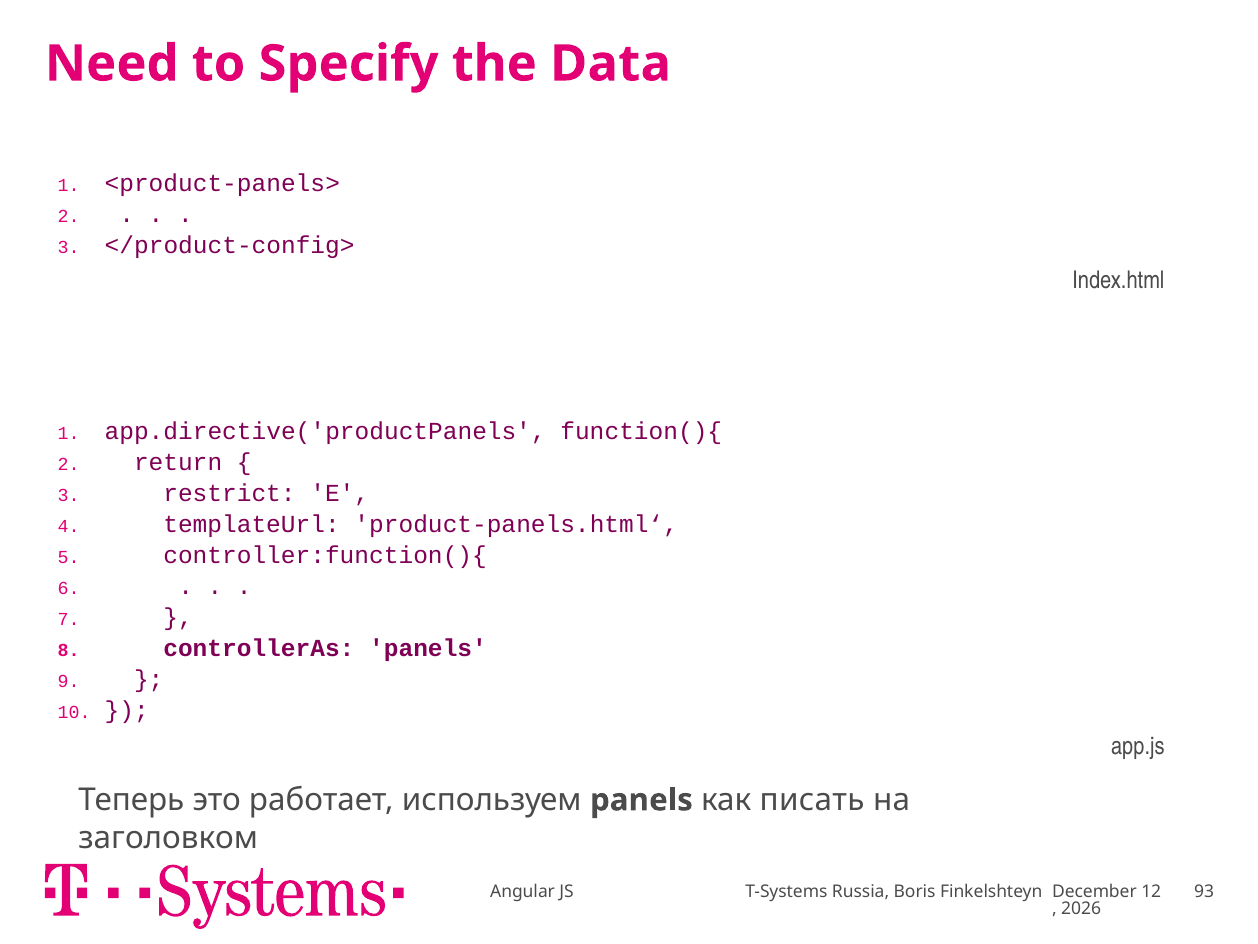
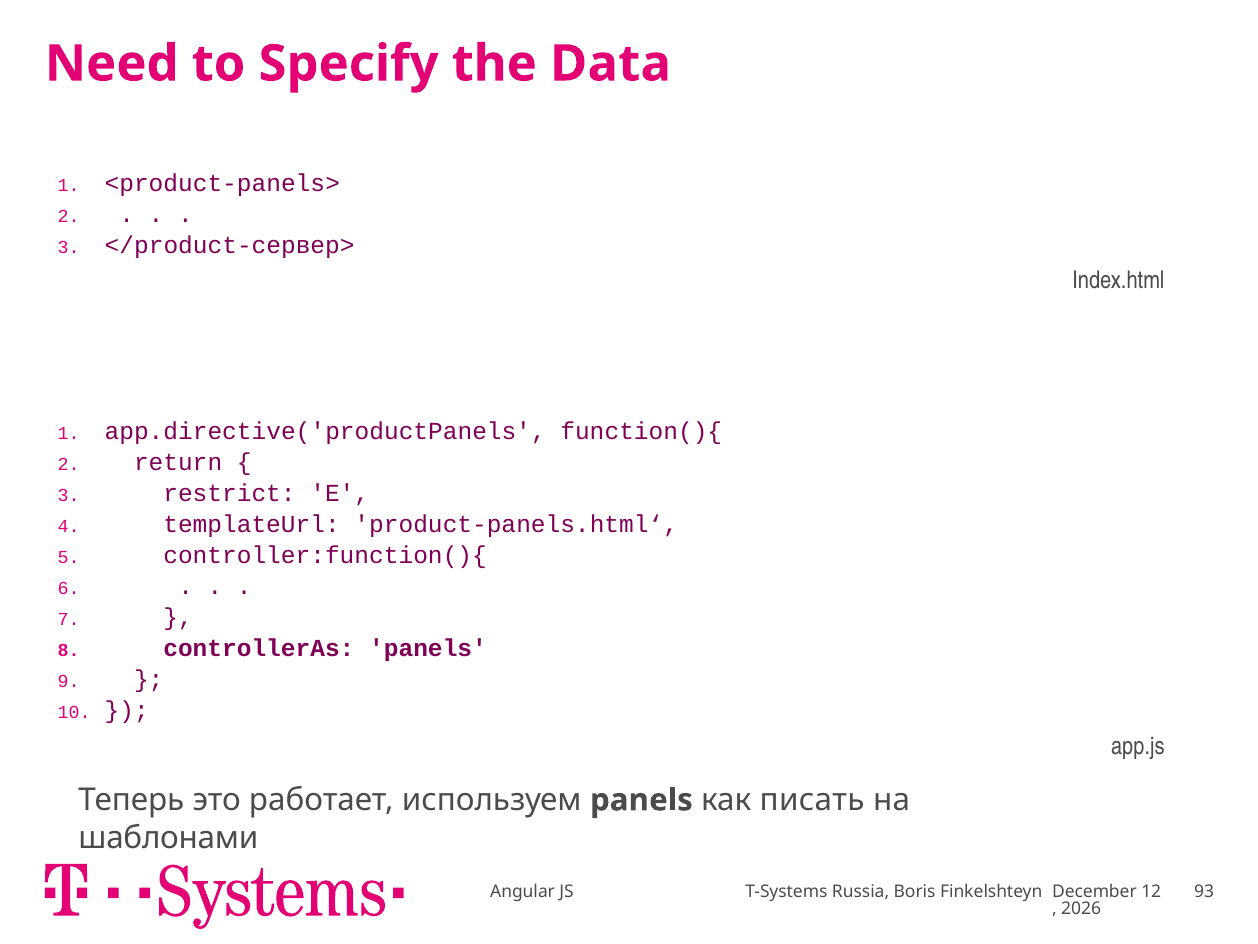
</product-config>: </product-config> -> </product-сервер>
заголовком: заголовком -> шаблонами
